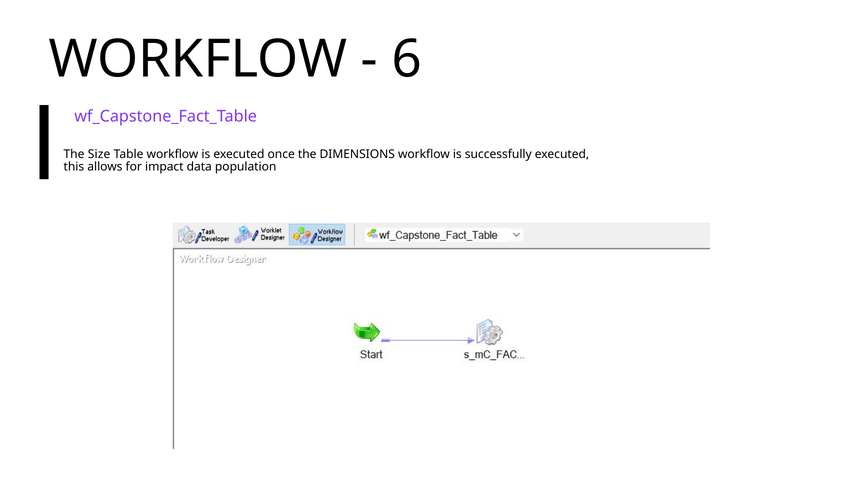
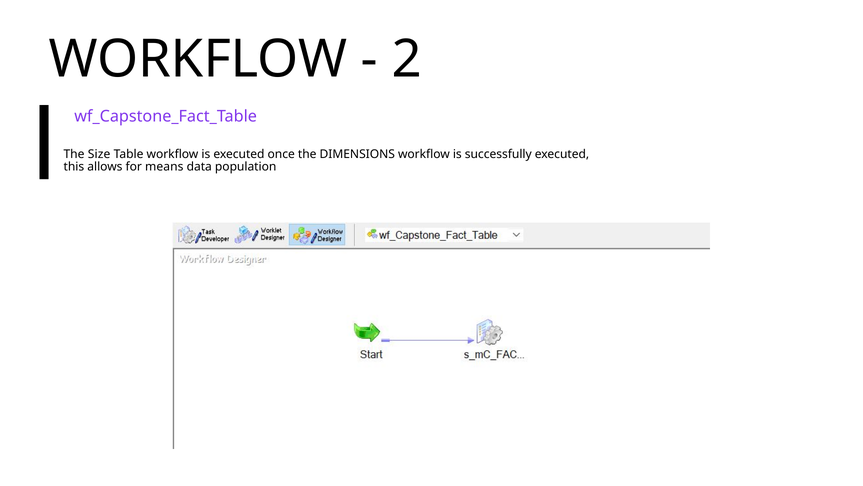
6: 6 -> 2
impact: impact -> means
